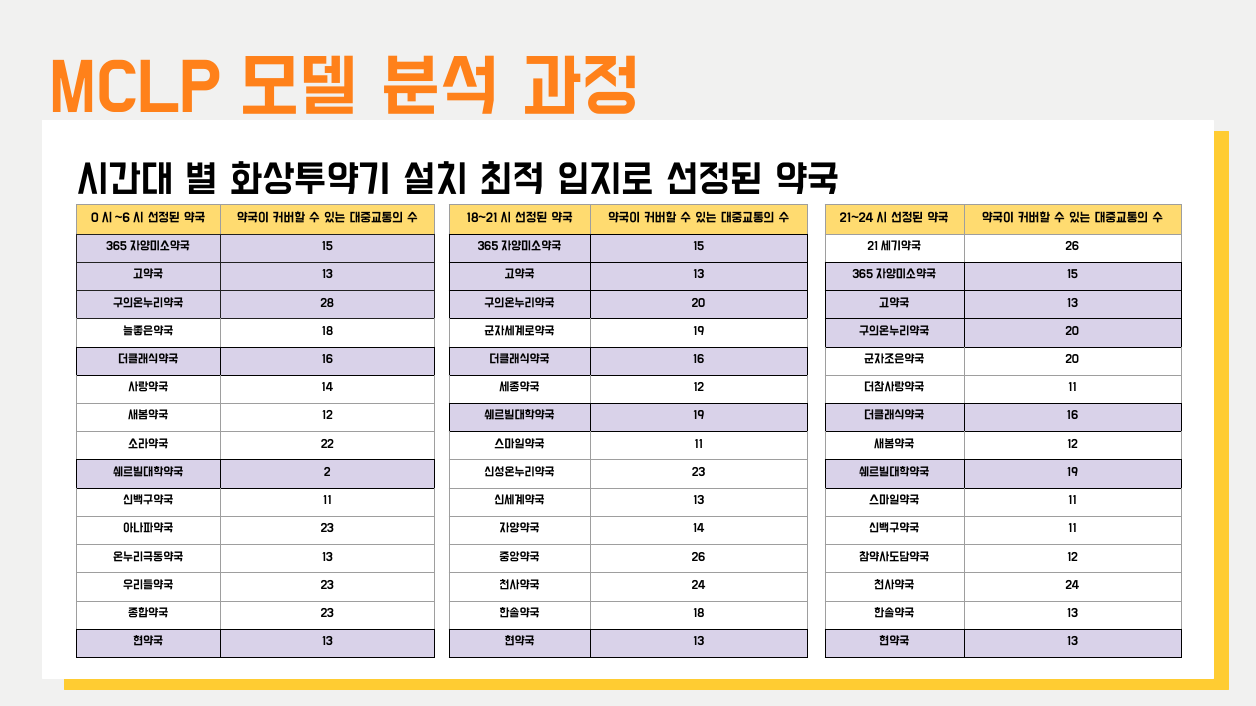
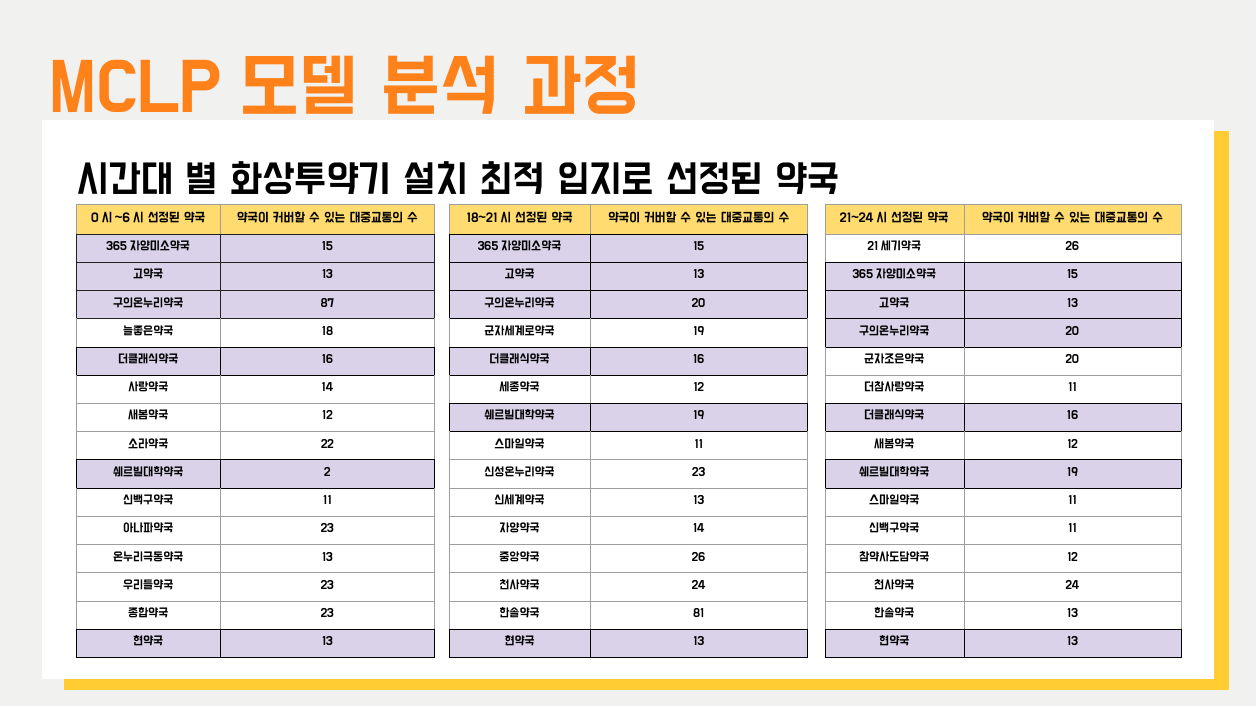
28: 28 -> 87
18 at (699, 614): 18 -> 81
